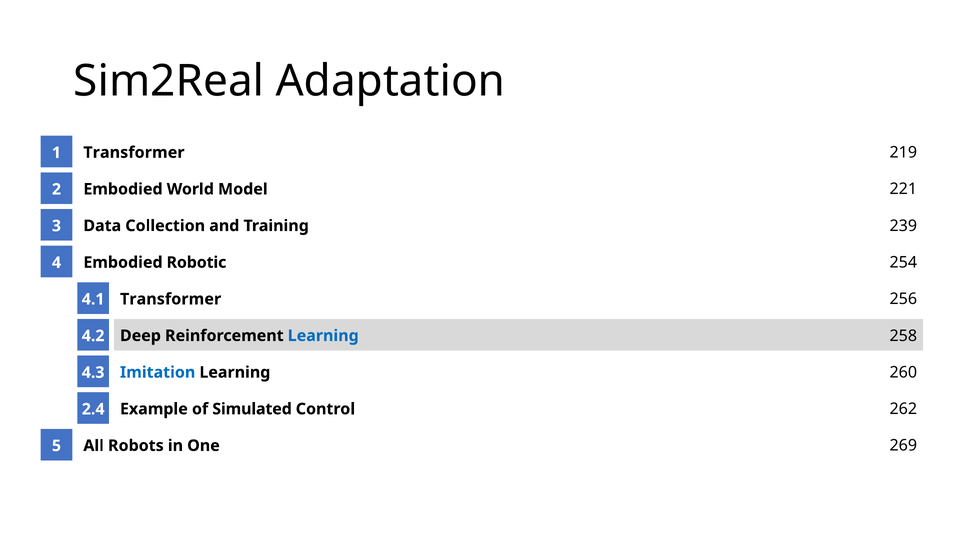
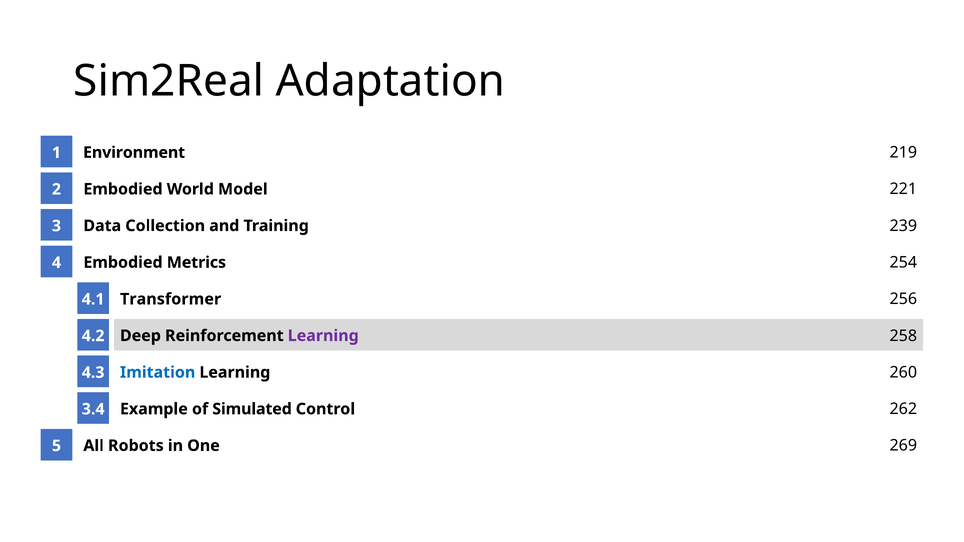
Transformer at (134, 153): Transformer -> Environment
Robotic: Robotic -> Metrics
Learning at (323, 336) colour: blue -> purple
2.4: 2.4 -> 3.4
